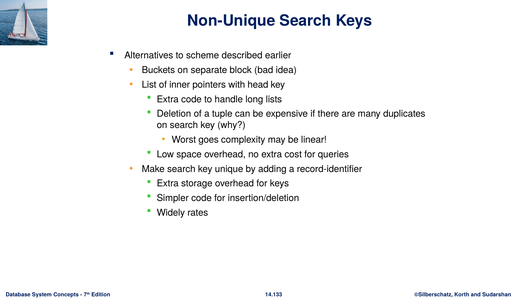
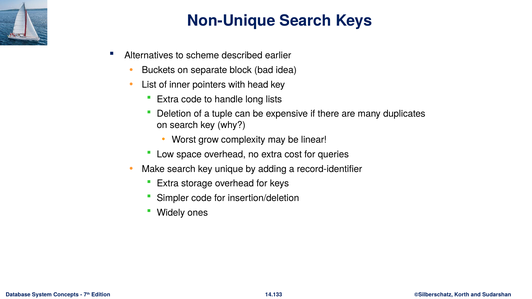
goes: goes -> grow
rates: rates -> ones
